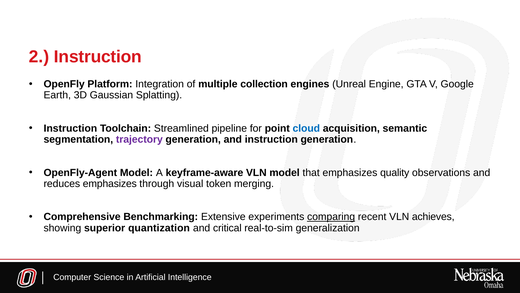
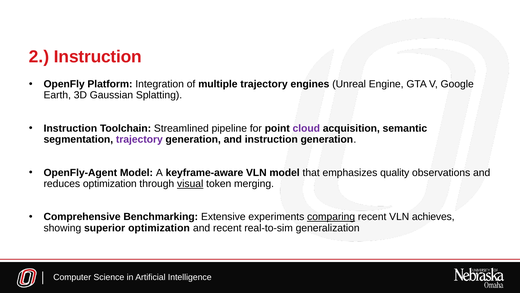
multiple collection: collection -> trajectory
cloud colour: blue -> purple
reduces emphasizes: emphasizes -> optimization
visual underline: none -> present
superior quantization: quantization -> optimization
and critical: critical -> recent
